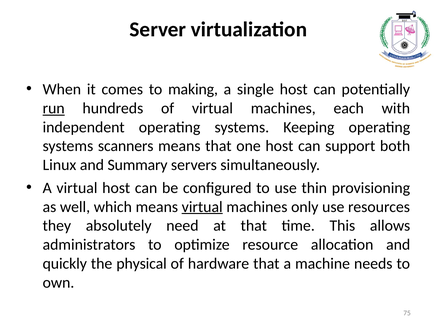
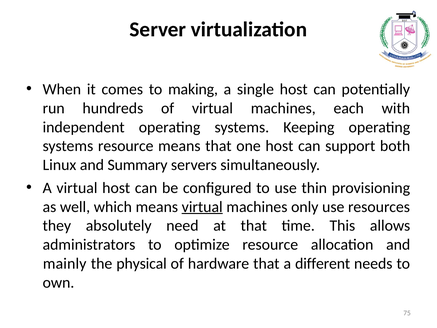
run underline: present -> none
systems scanners: scanners -> resource
quickly: quickly -> mainly
machine: machine -> different
